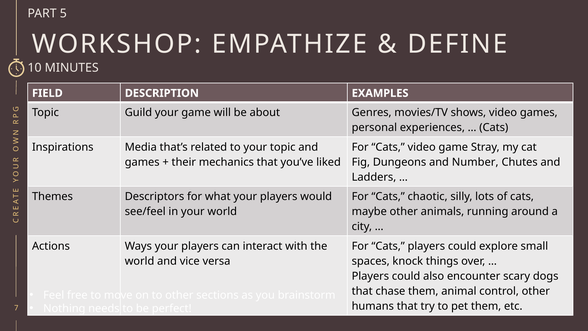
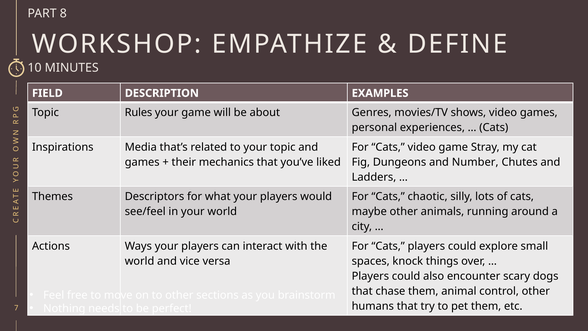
5: 5 -> 8
Guild: Guild -> Rules
